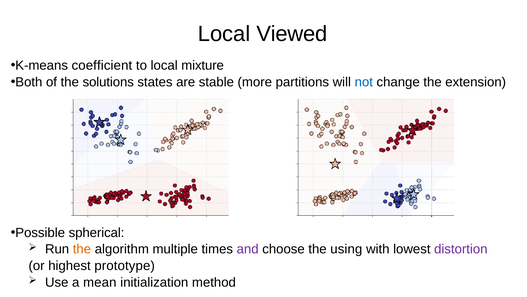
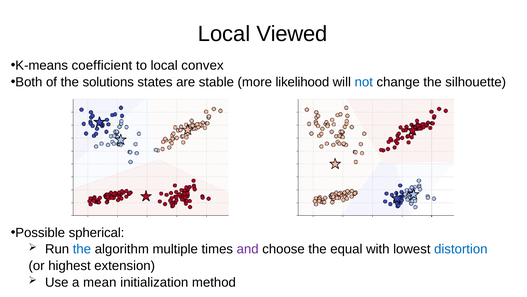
mixture: mixture -> convex
partitions: partitions -> likelihood
extension: extension -> silhouette
the at (82, 249) colour: orange -> blue
using: using -> equal
distortion colour: purple -> blue
prototype: prototype -> extension
